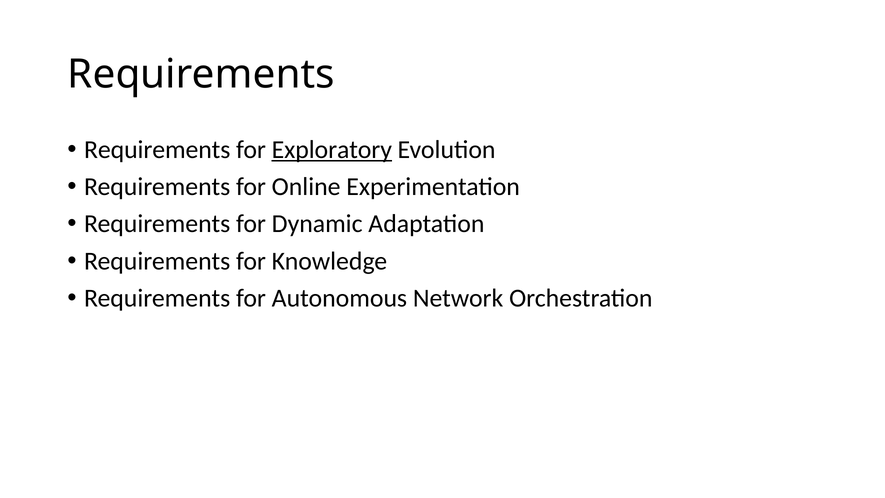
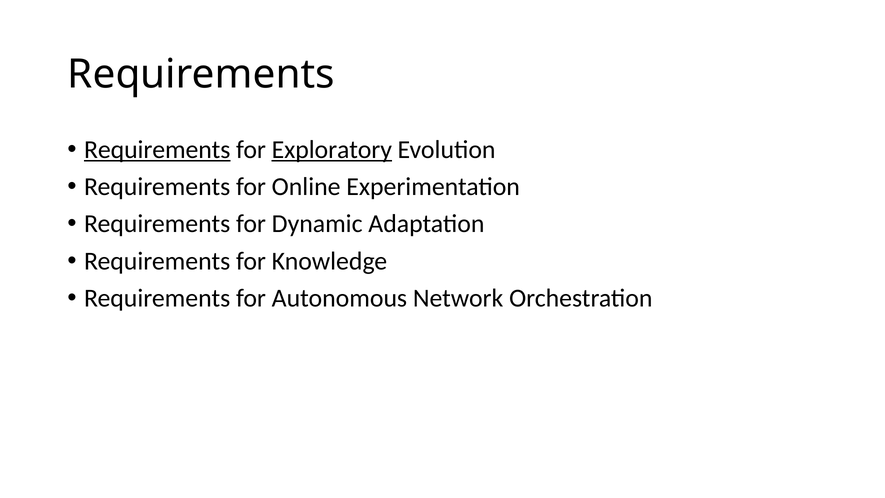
Requirements at (157, 150) underline: none -> present
